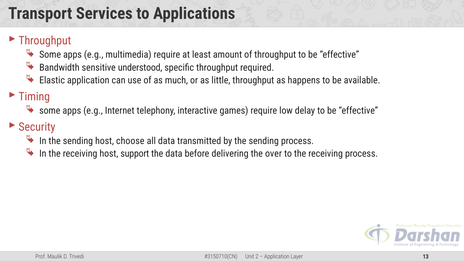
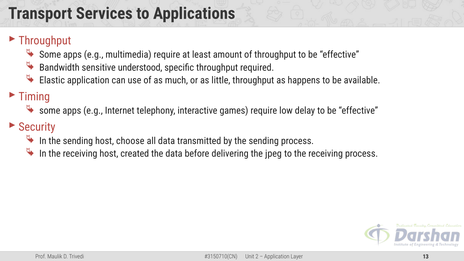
support: support -> created
over: over -> jpeg
